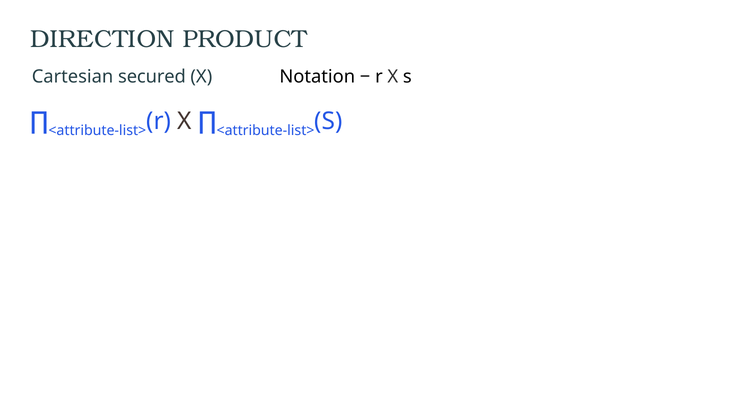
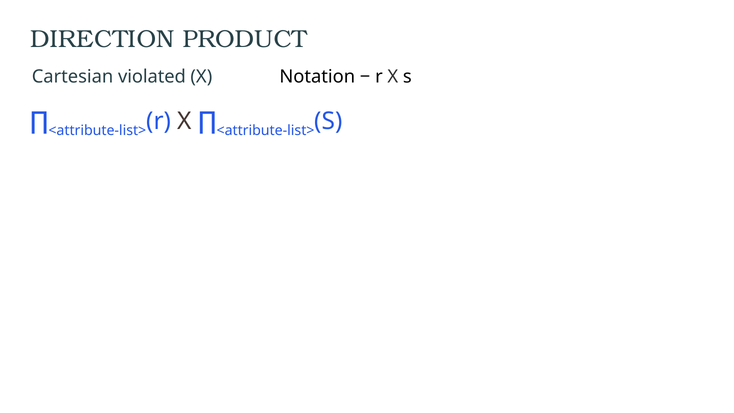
secured: secured -> violated
